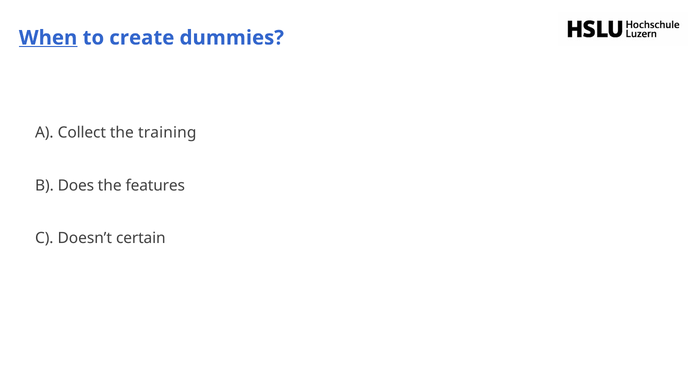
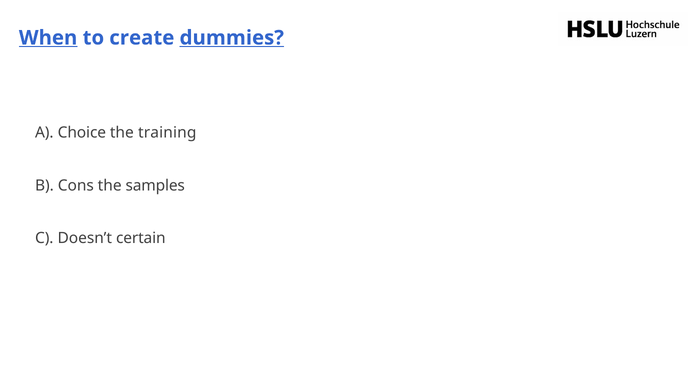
dummies underline: none -> present
Collect: Collect -> Choice
Does: Does -> Cons
features: features -> samples
